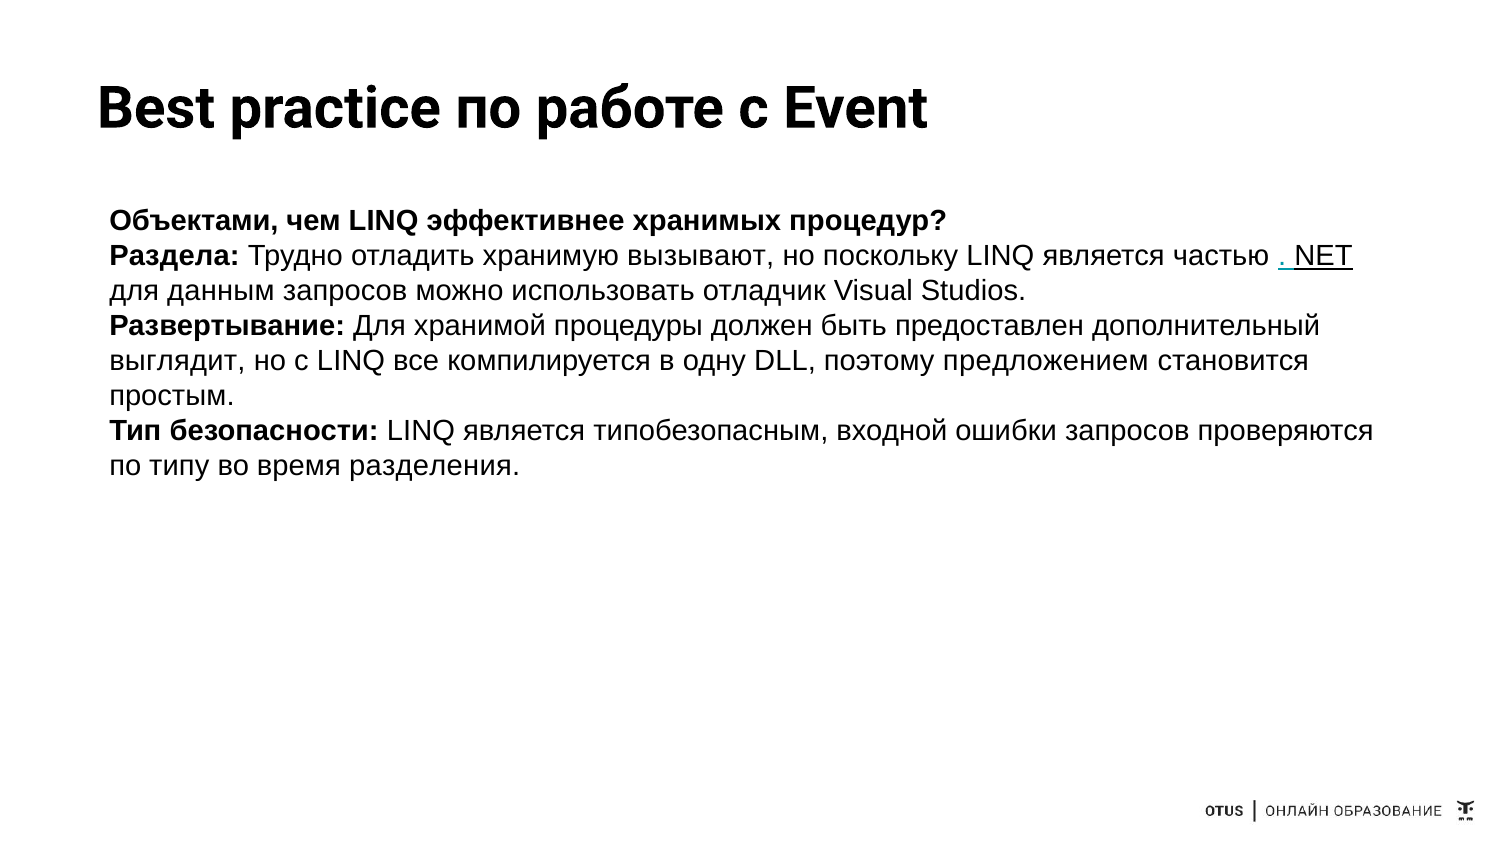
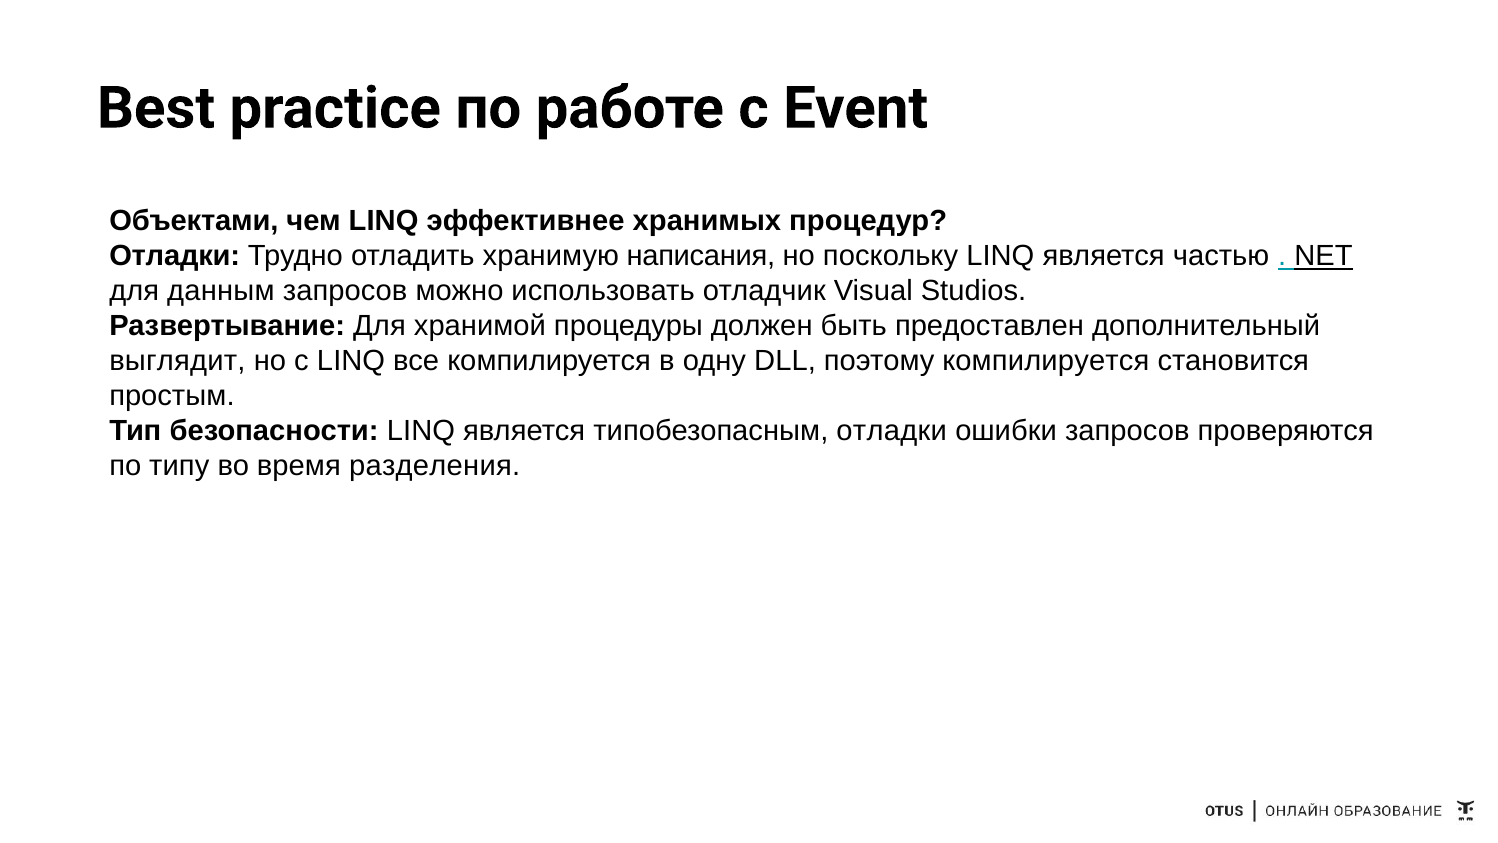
Раздела at (174, 256): Раздела -> Отладки
вызывают: вызывают -> написания
поэтому предложением: предложением -> компилируется
типобезопасным входной: входной -> отладки
